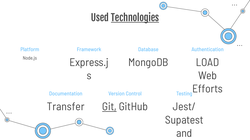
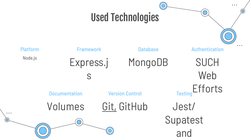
Technologies underline: present -> none
LOAD: LOAD -> SUCH
Transfer: Transfer -> Volumes
